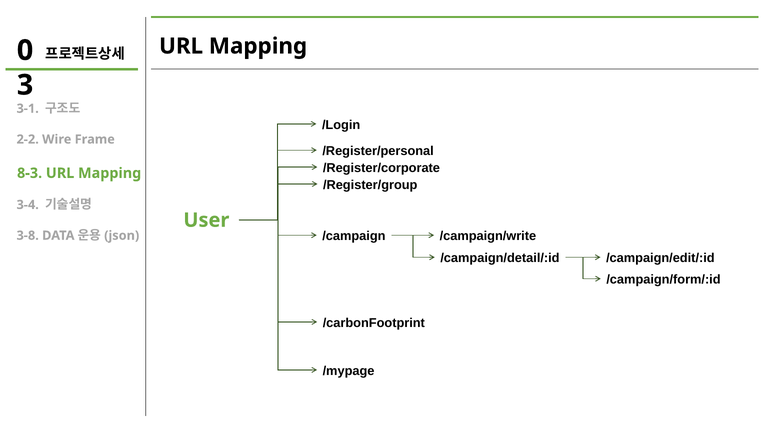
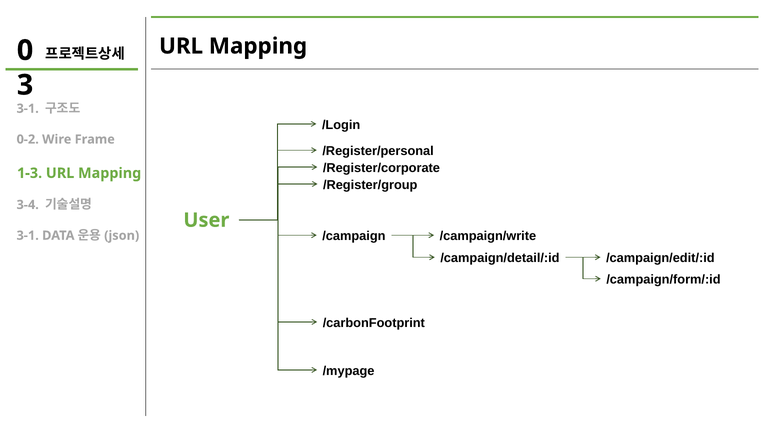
2-2: 2-2 -> 0-2
8-3: 8-3 -> 1-3
3-8 at (28, 235): 3-8 -> 3-1
